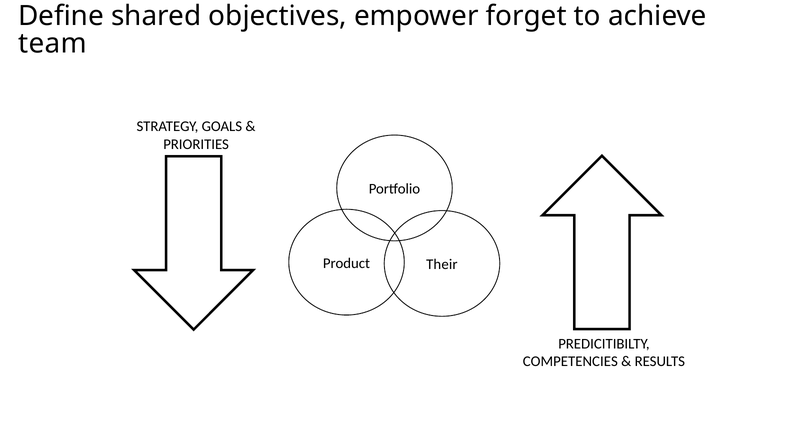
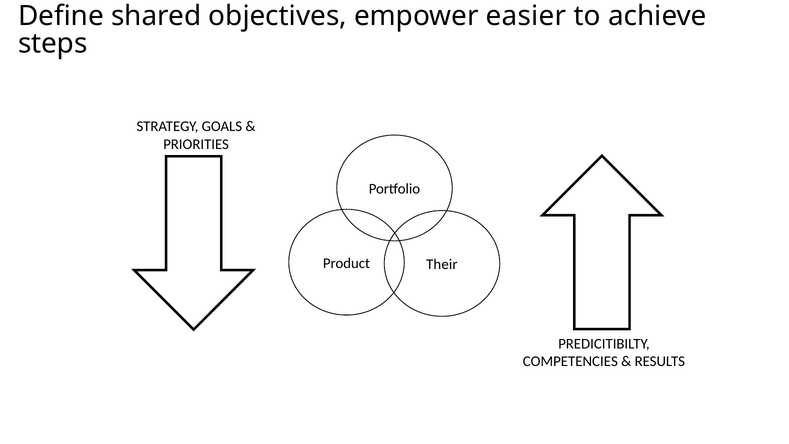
forget: forget -> easier
team: team -> steps
